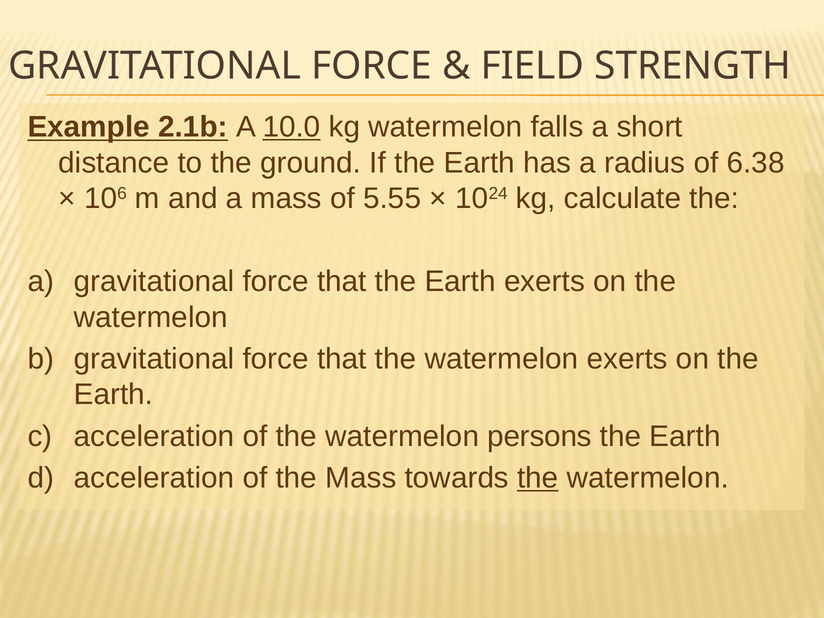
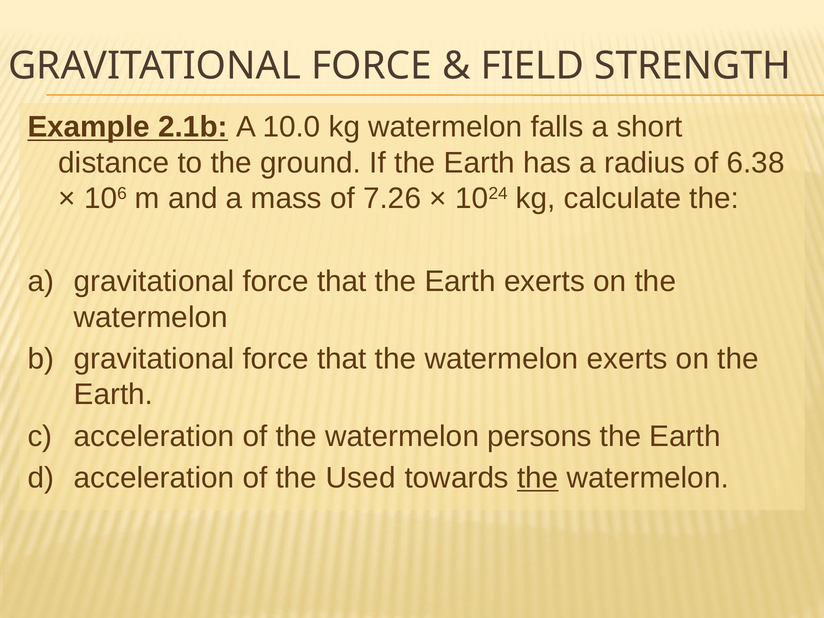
10.0 underline: present -> none
5.55: 5.55 -> 7.26
the Mass: Mass -> Used
